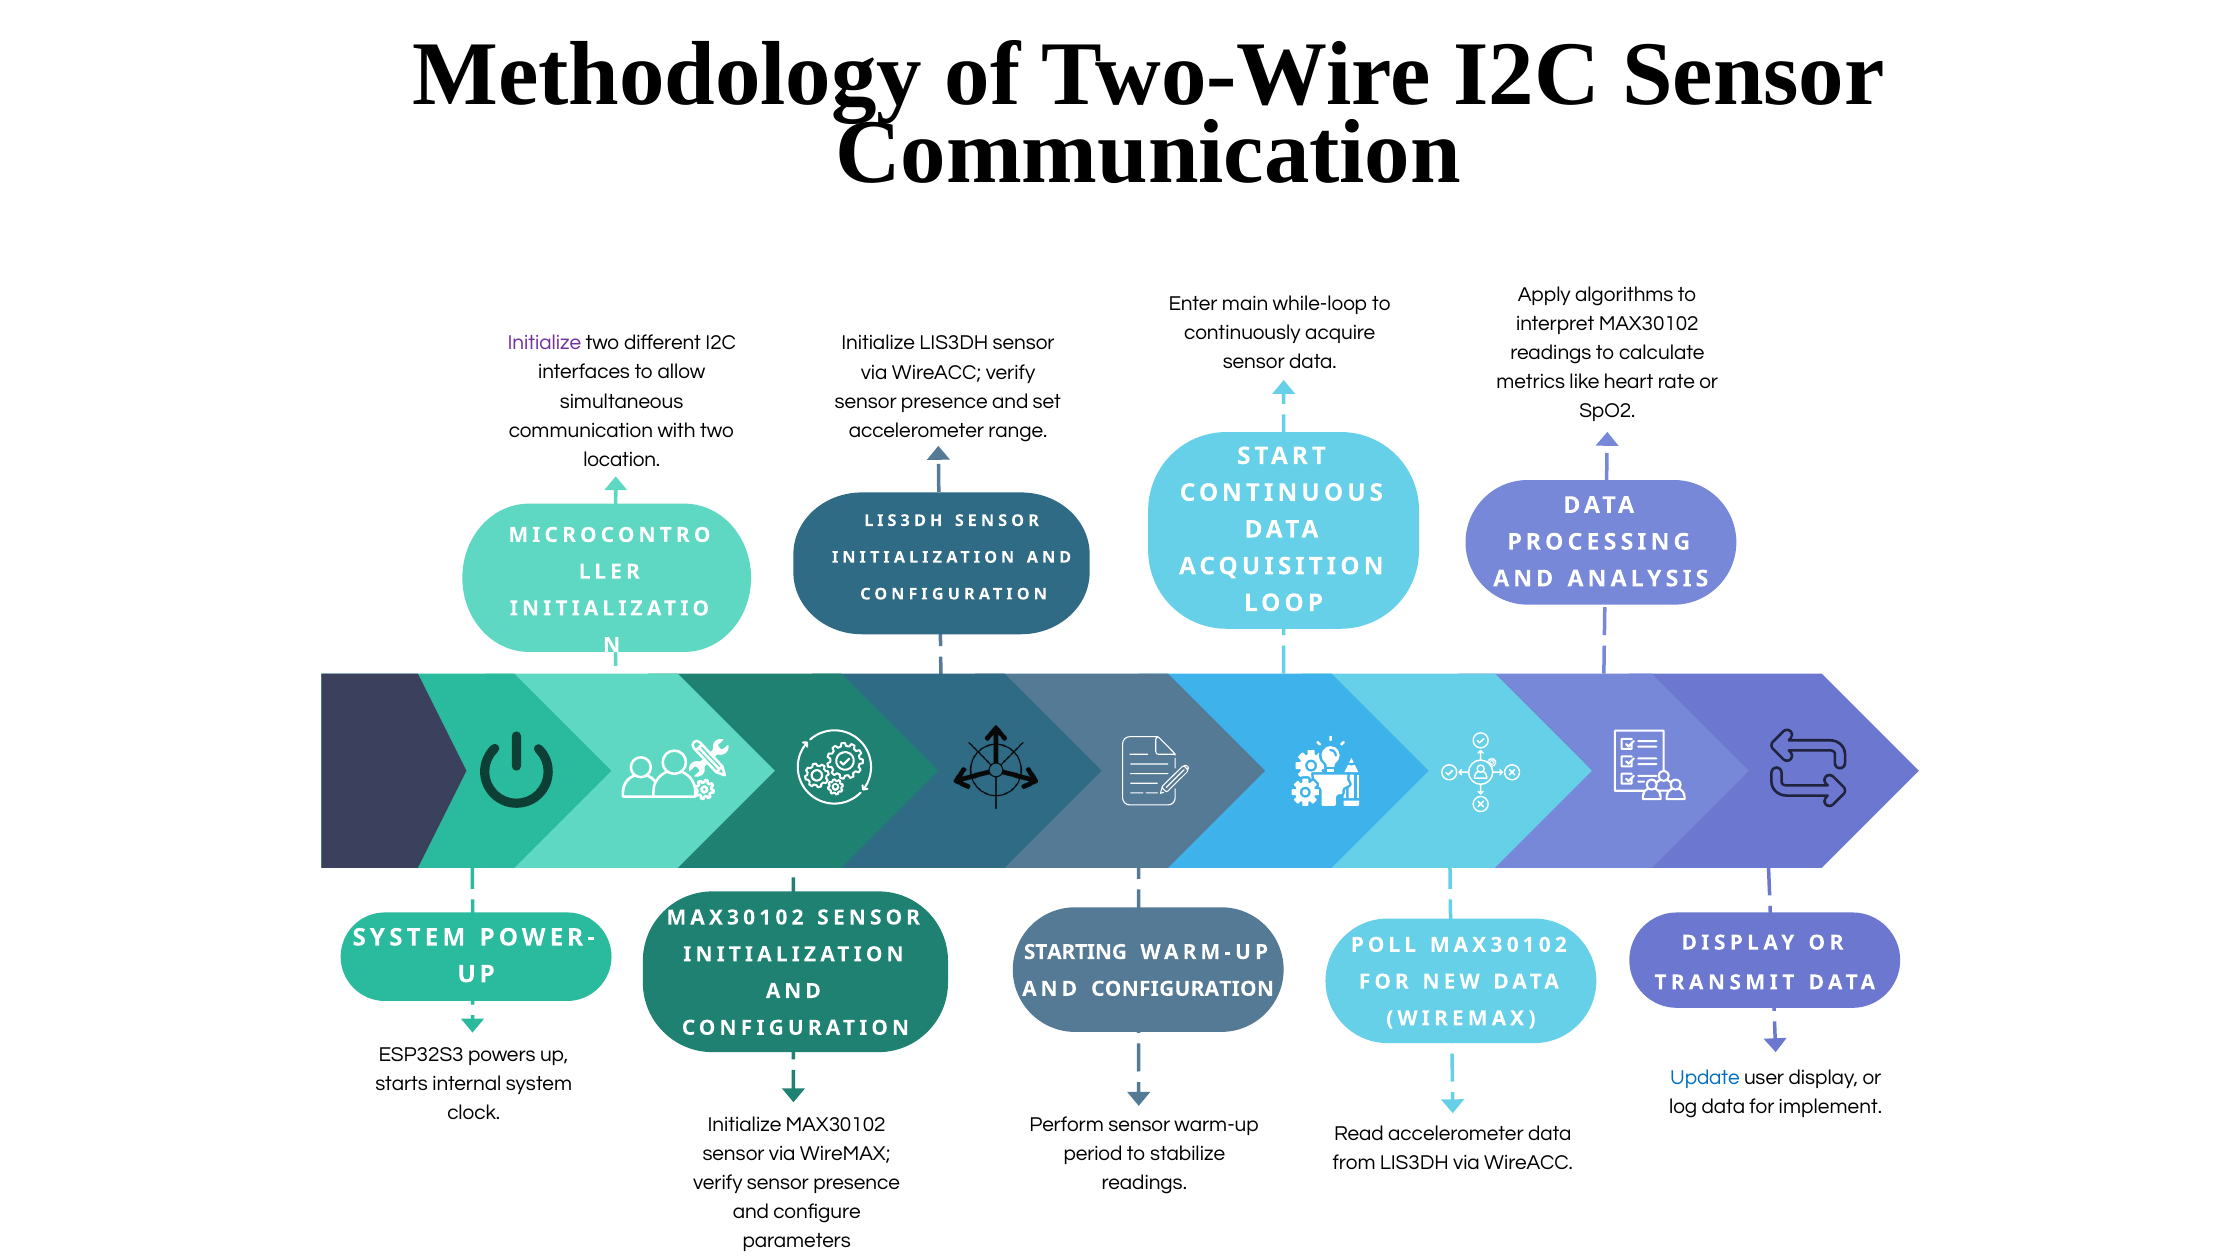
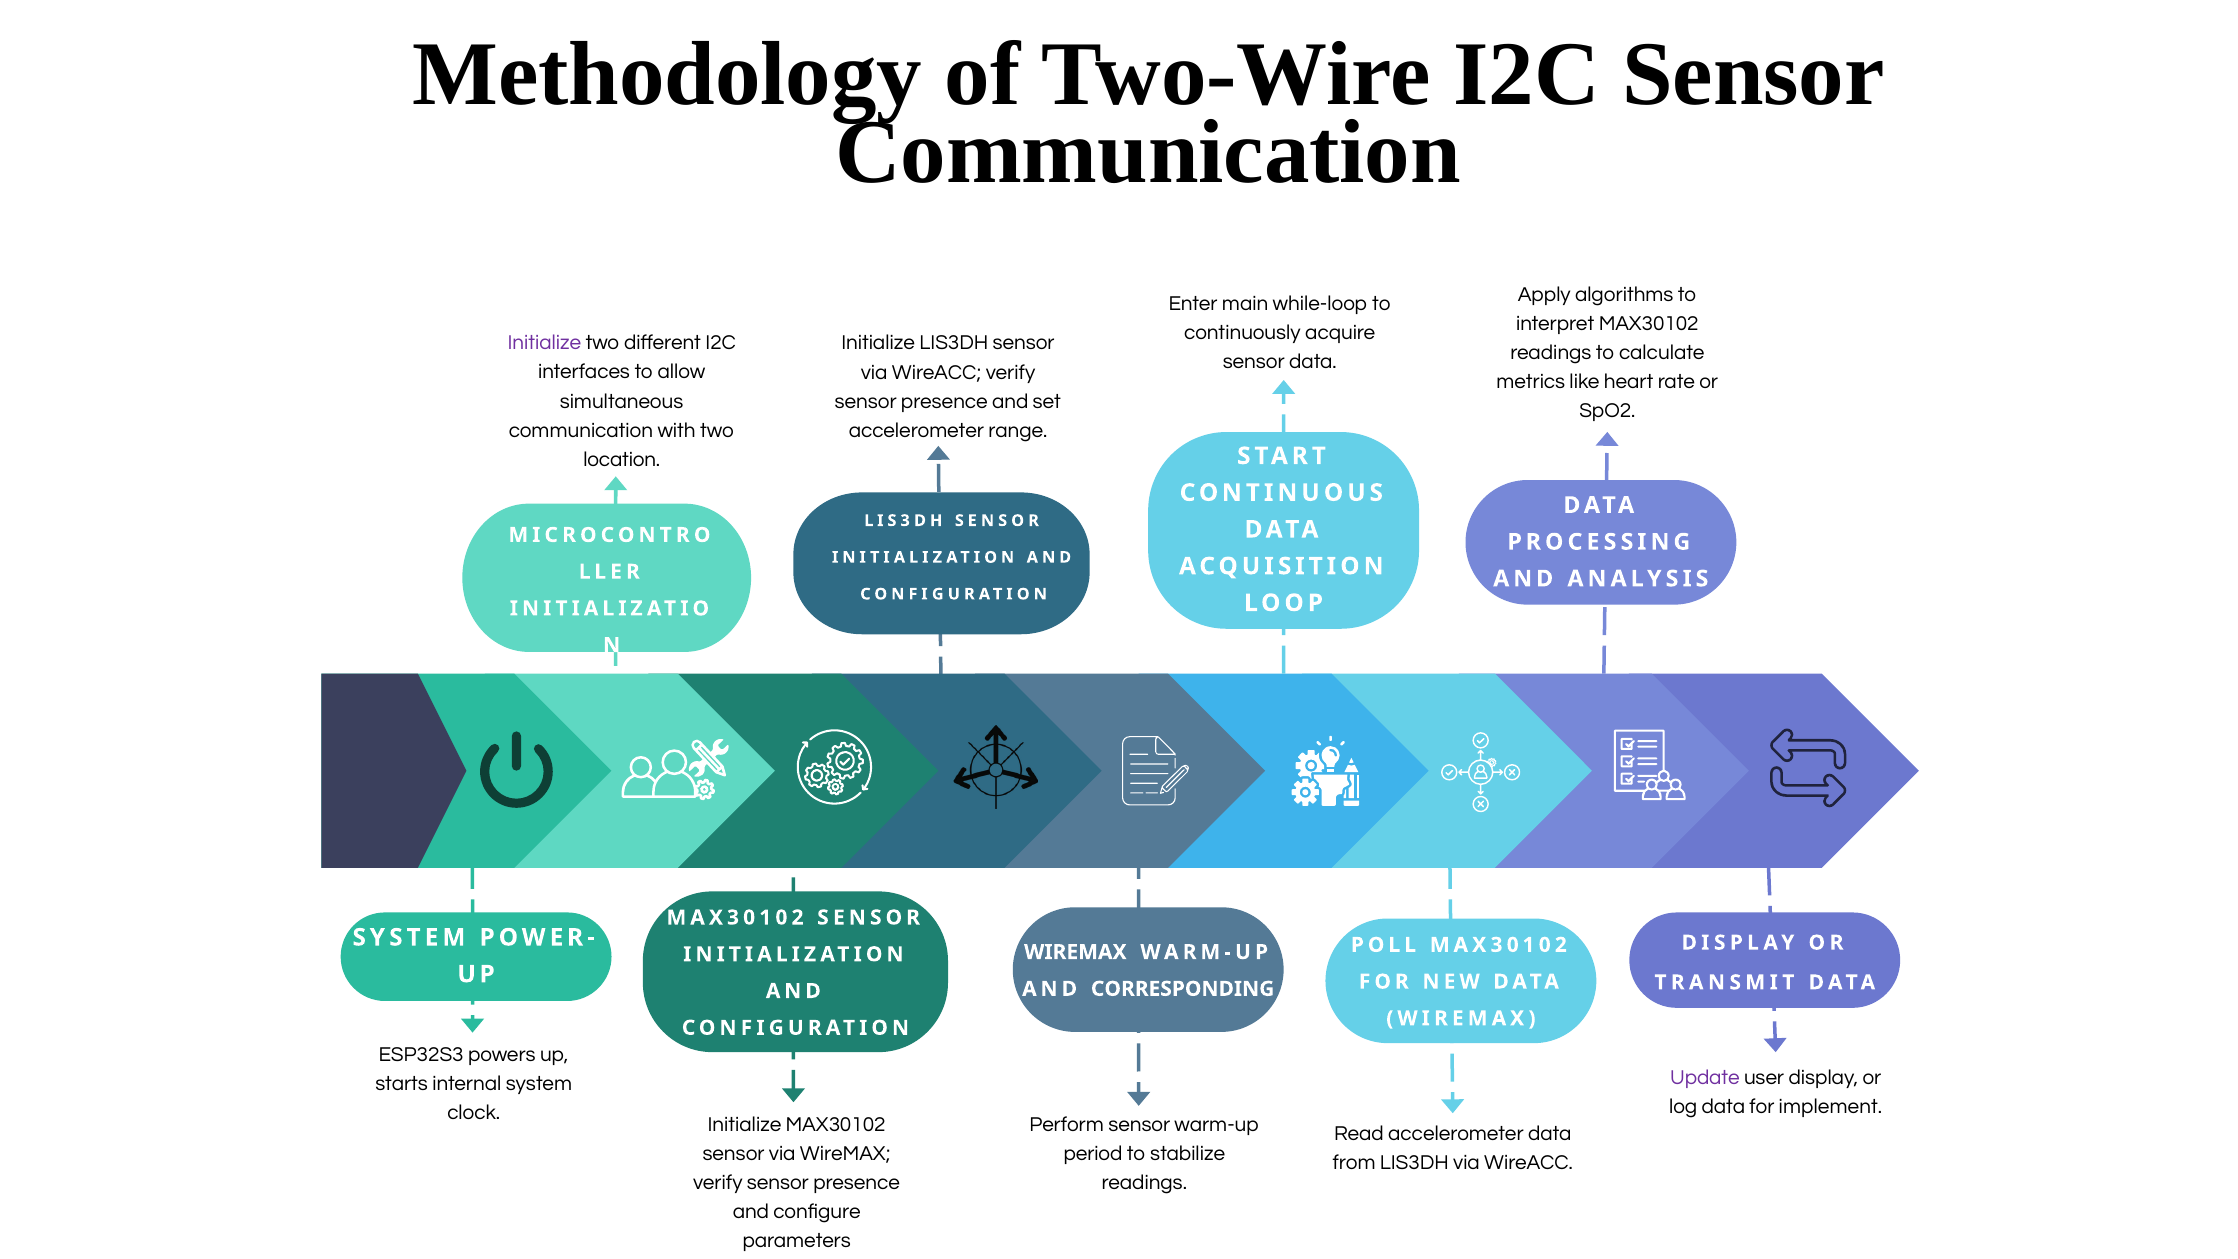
STARTING at (1075, 952): STARTING -> WIREMAX
CONFIGURATION at (1183, 989): CONFIGURATION -> CORRESPONDING
Update colour: blue -> purple
